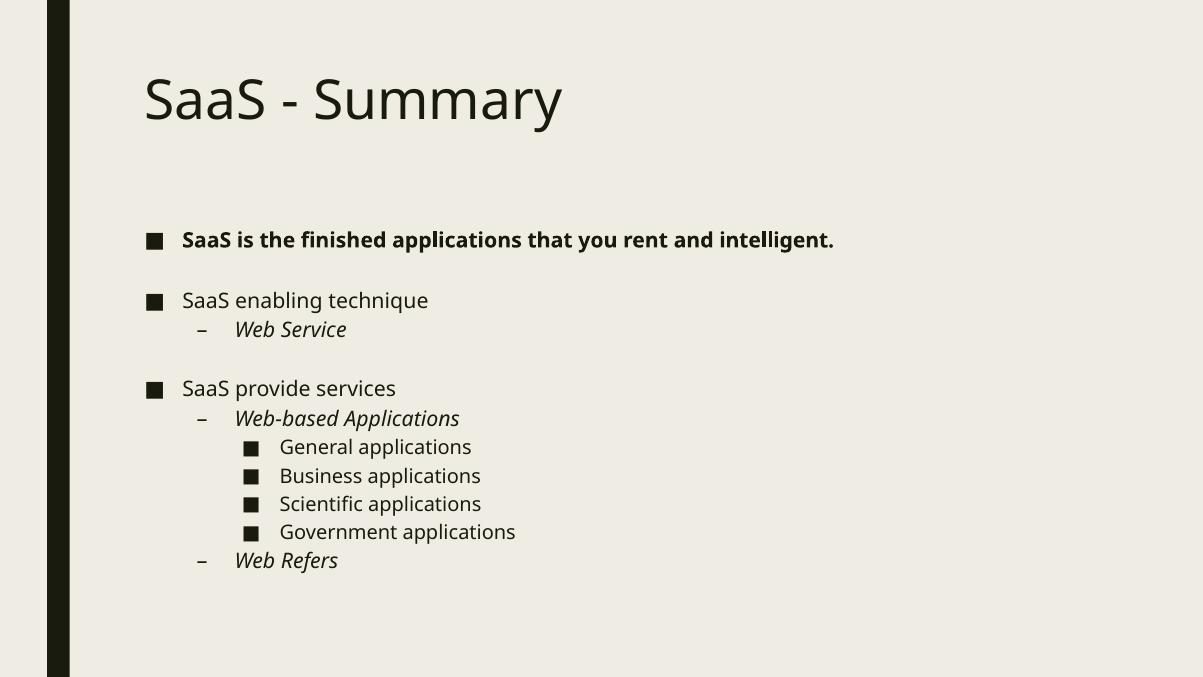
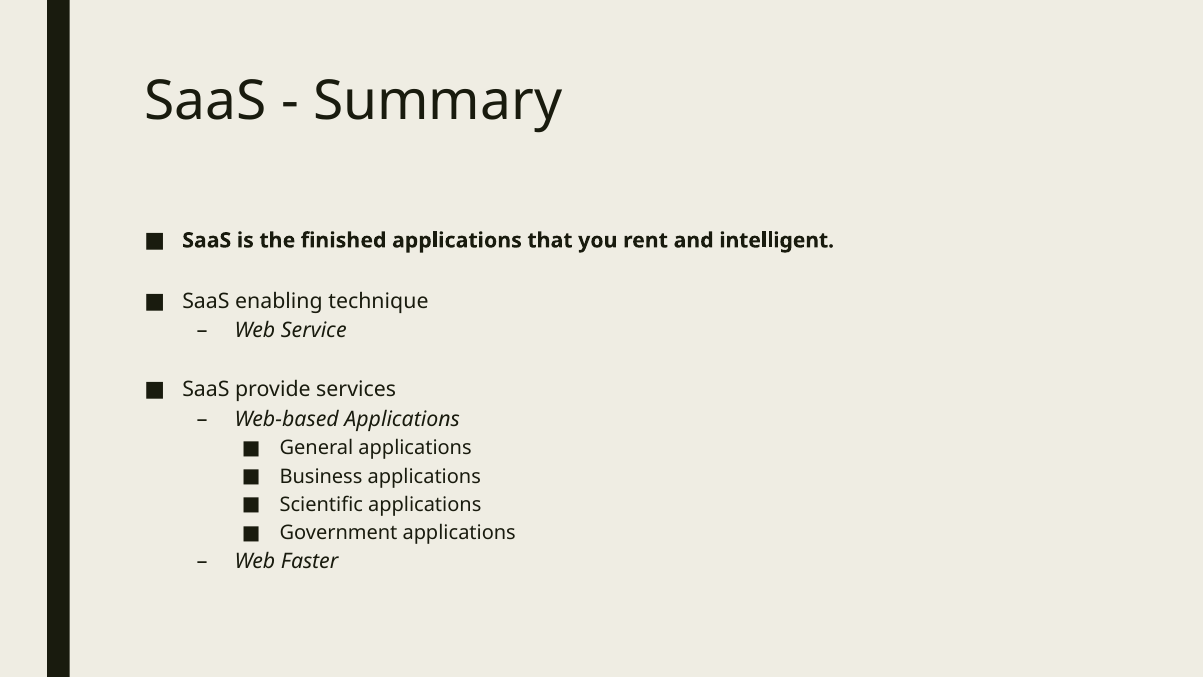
Refers: Refers -> Faster
